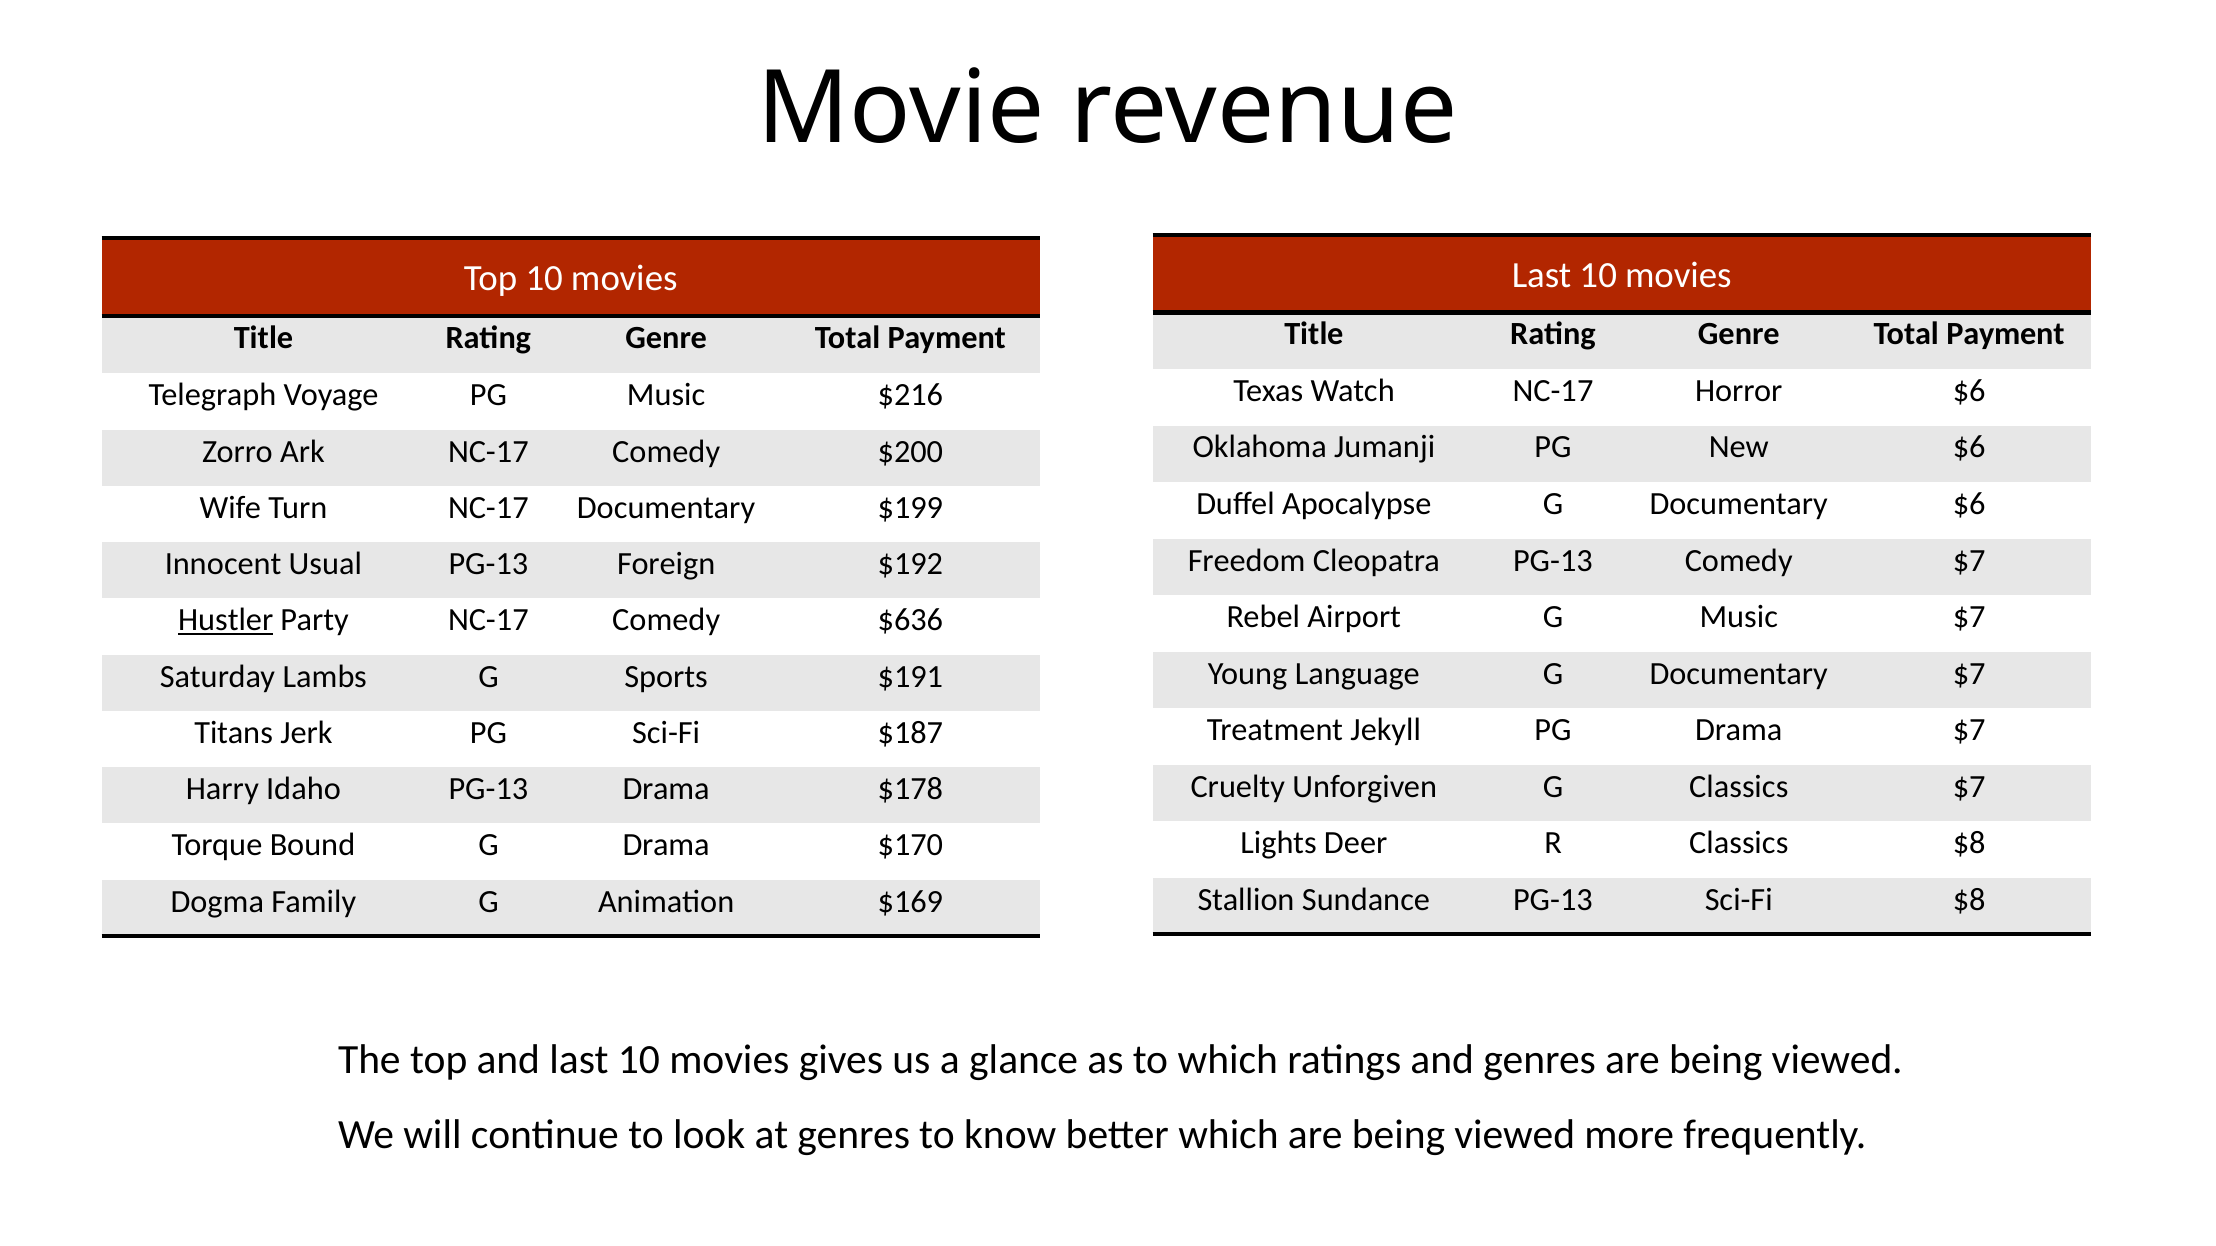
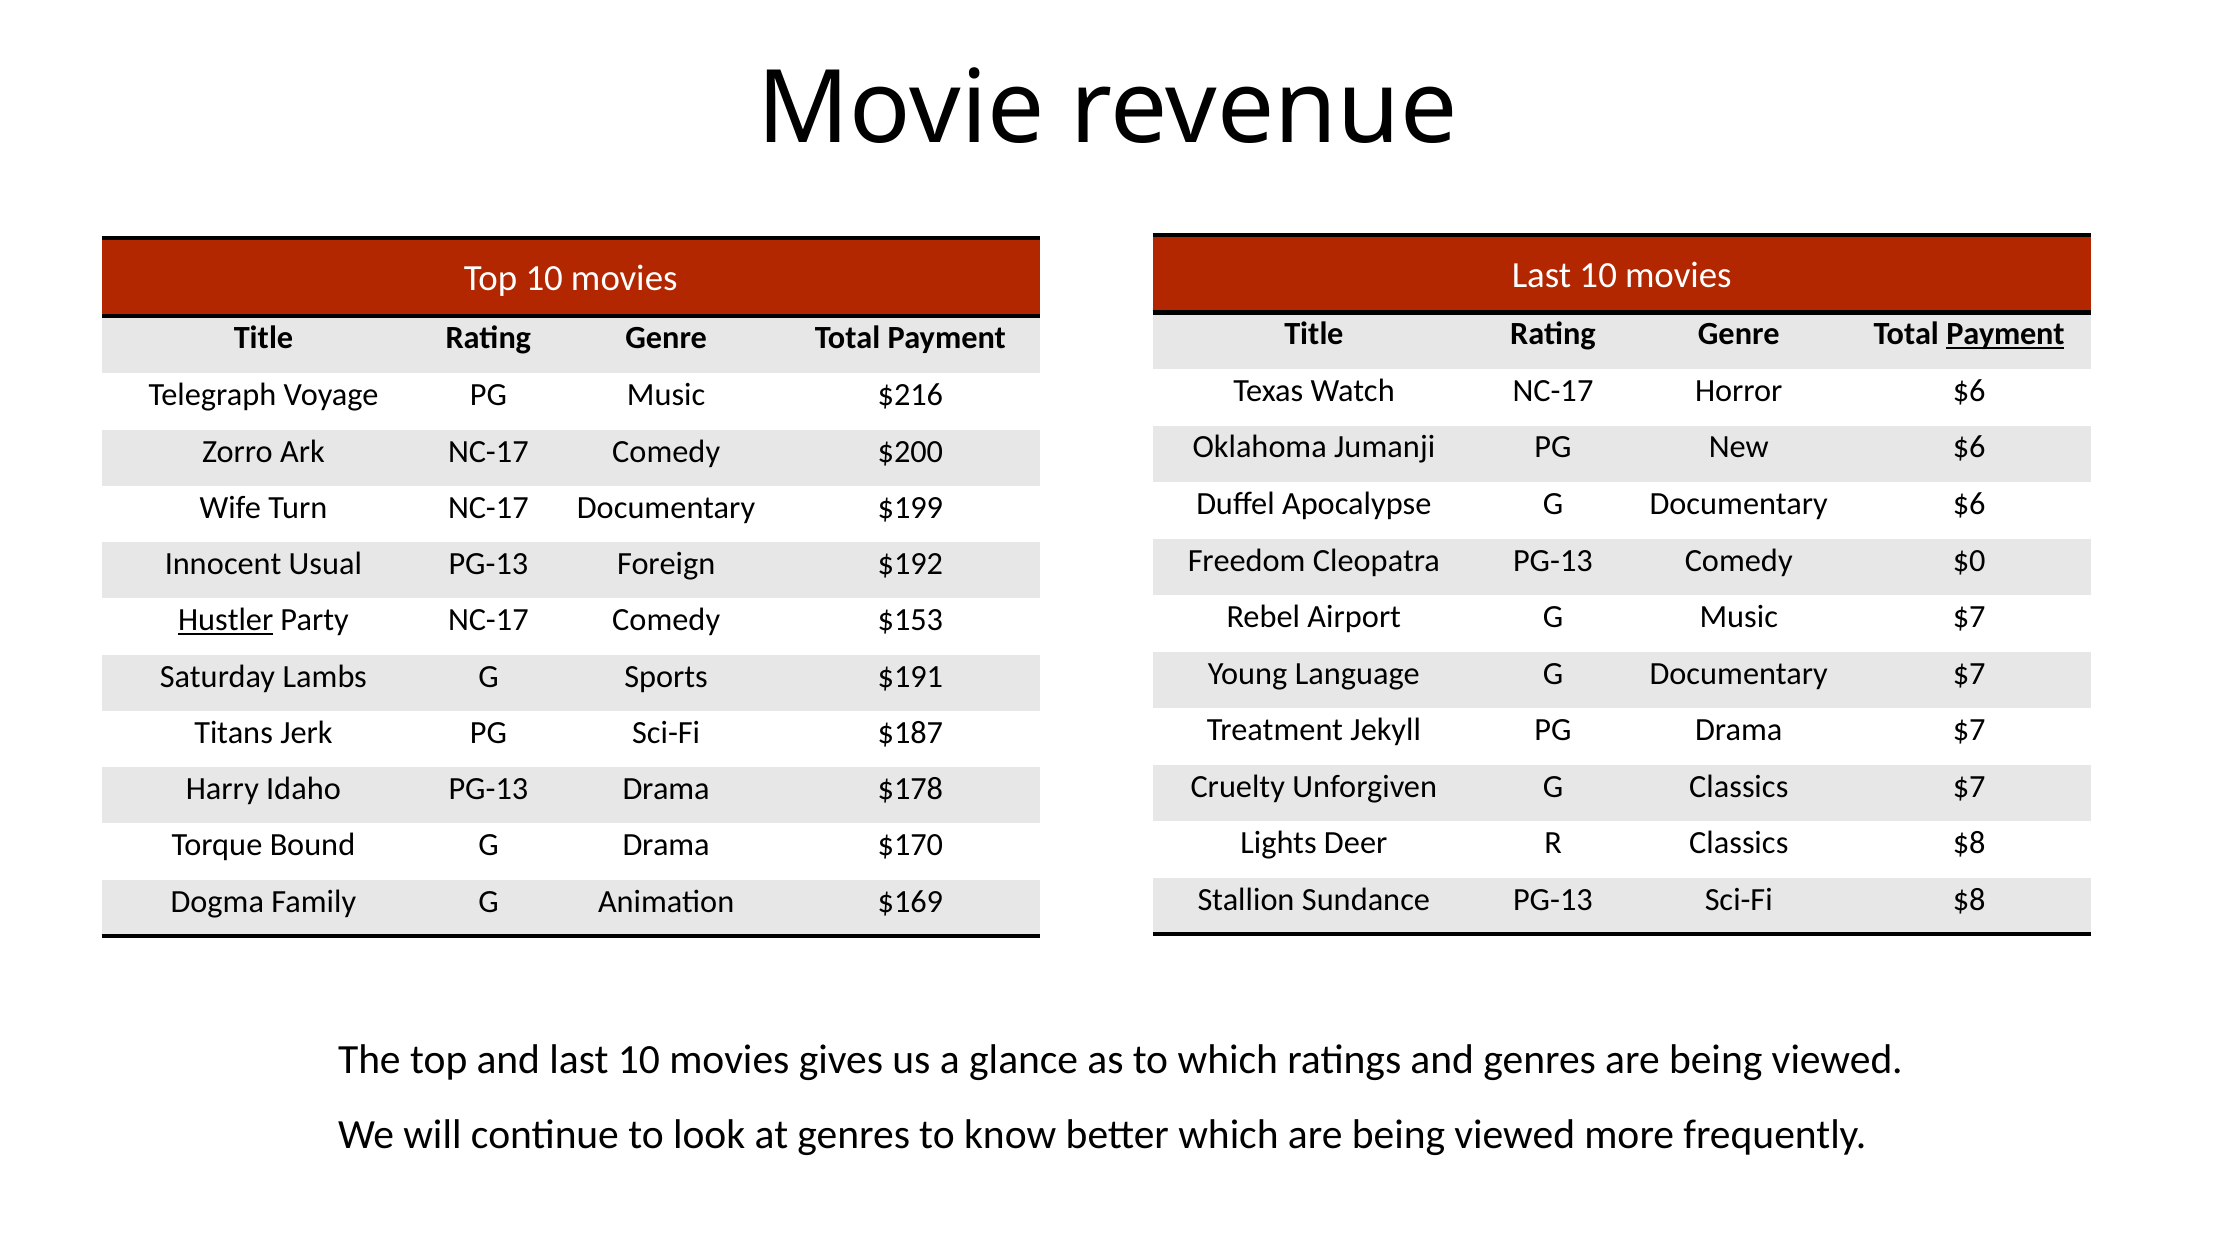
Payment at (2005, 334) underline: none -> present
Comedy $7: $7 -> $0
$636: $636 -> $153
